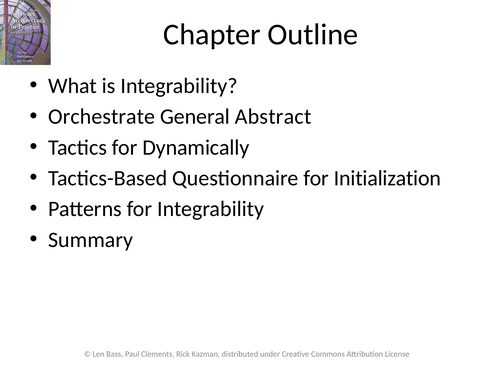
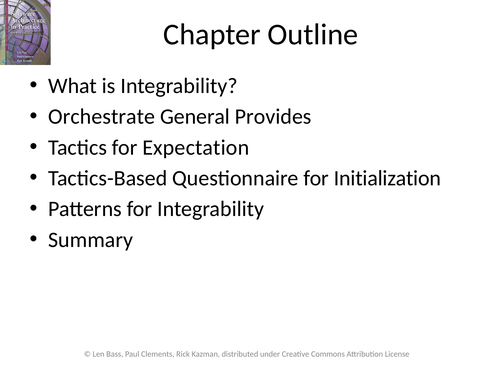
Abstract: Abstract -> Provides
Dynamically: Dynamically -> Expectation
